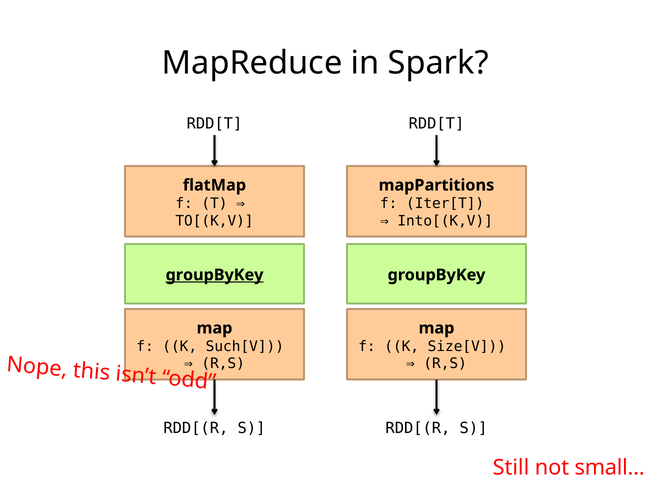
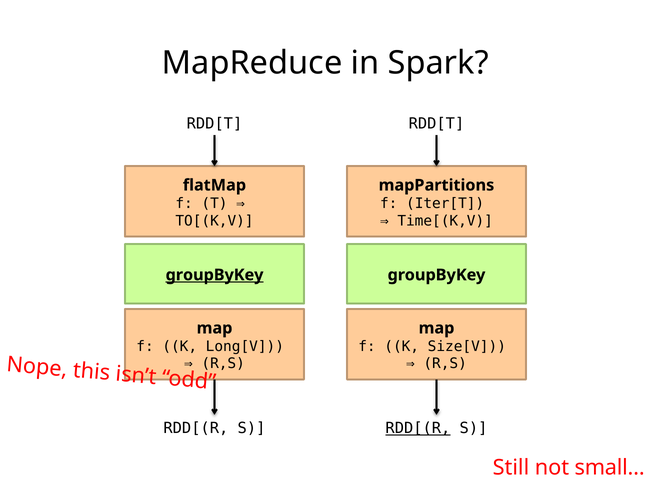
Into[(K,V: Into[(K,V -> Time[(K,V
Such[V: Such[V -> Long[V
RDD[(R at (418, 429) underline: none -> present
